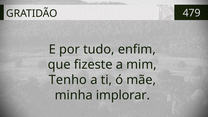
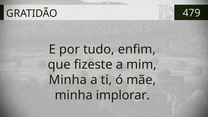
Tenho at (68, 80): Tenho -> Minha
